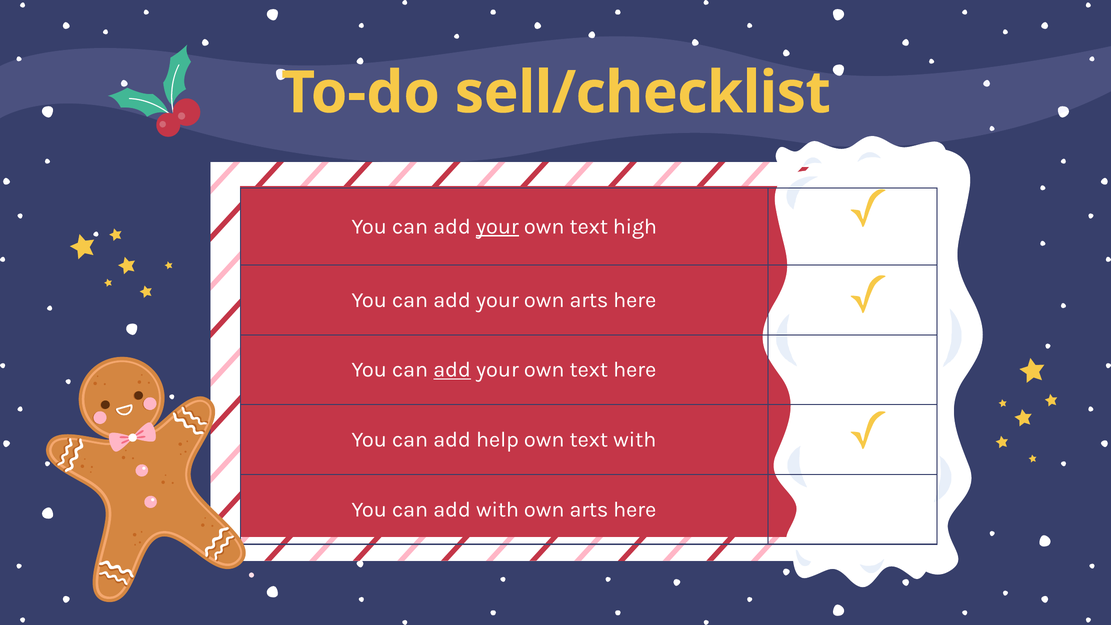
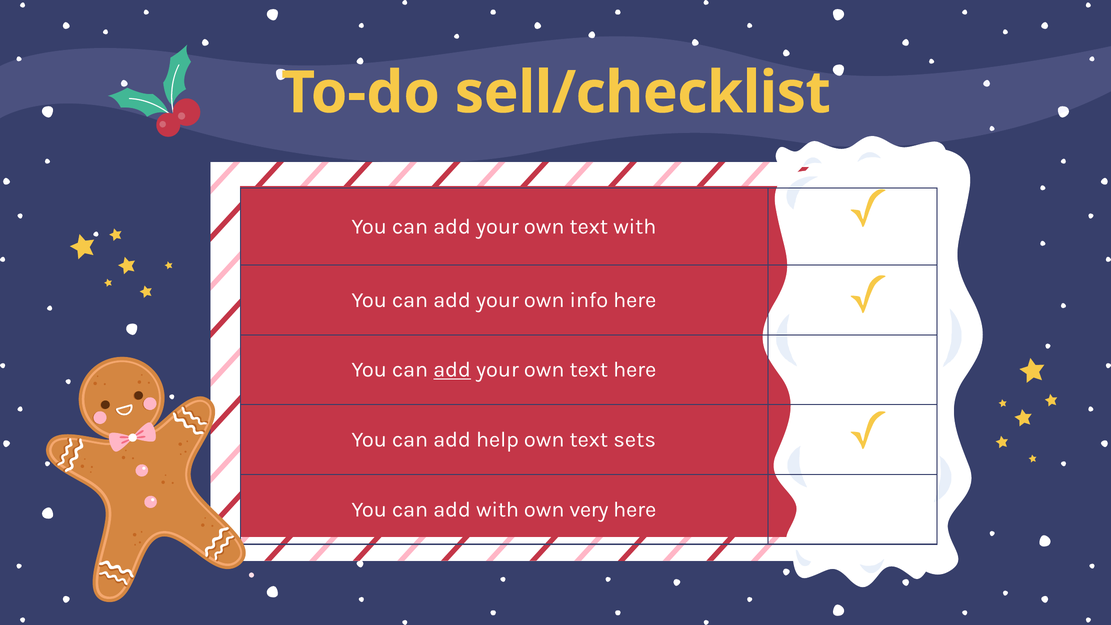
your at (497, 227) underline: present -> none
text high: high -> with
your own arts: arts -> info
text with: with -> sets
arts at (589, 509): arts -> very
